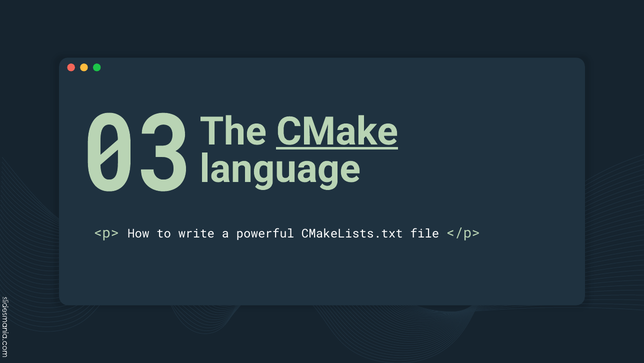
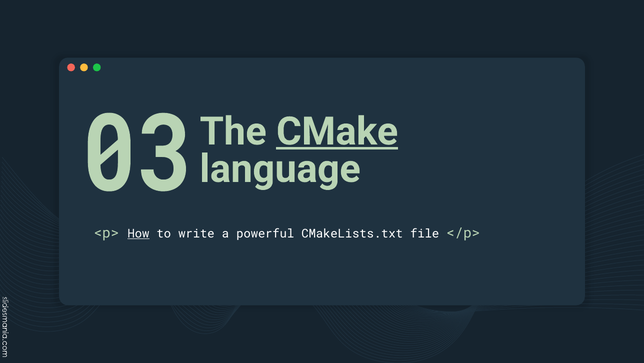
How underline: none -> present
